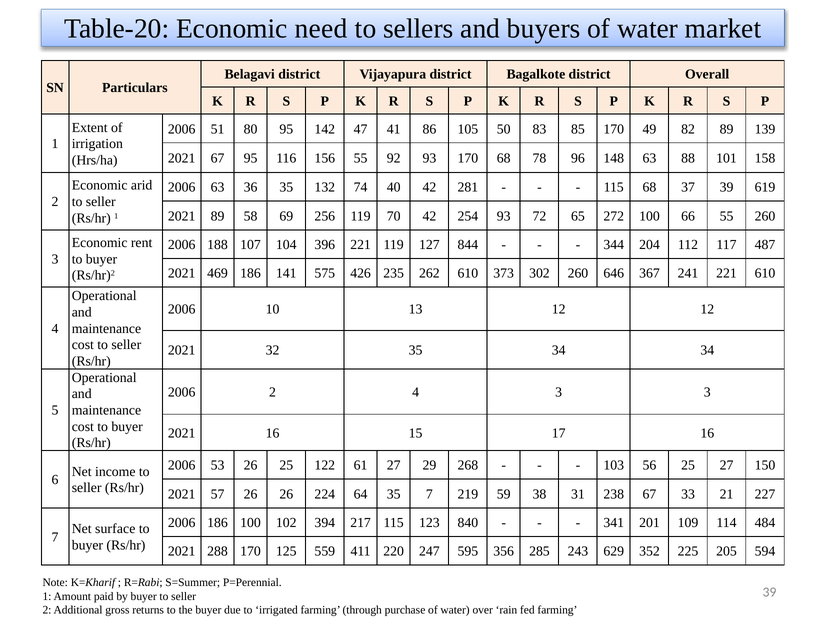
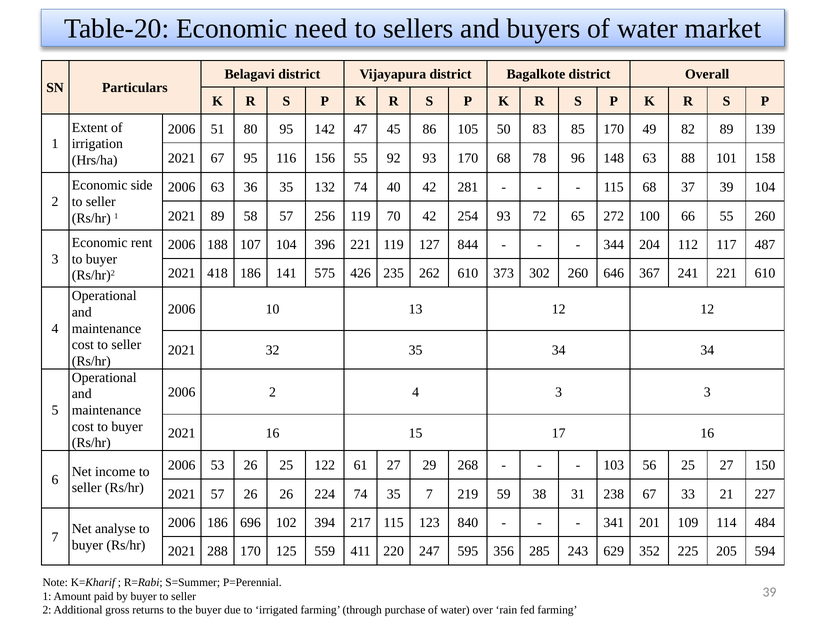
41: 41 -> 45
arid: arid -> side
39 619: 619 -> 104
58 69: 69 -> 57
469: 469 -> 418
224 64: 64 -> 74
186 100: 100 -> 696
surface: surface -> analyse
